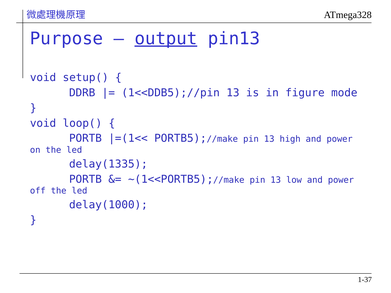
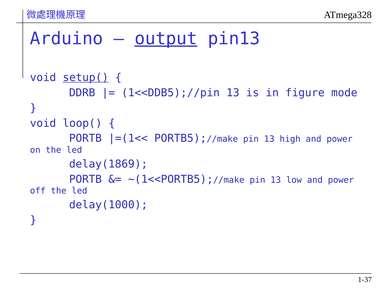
Purpose: Purpose -> Arduino
setup( underline: none -> present
delay(1335: delay(1335 -> delay(1869
